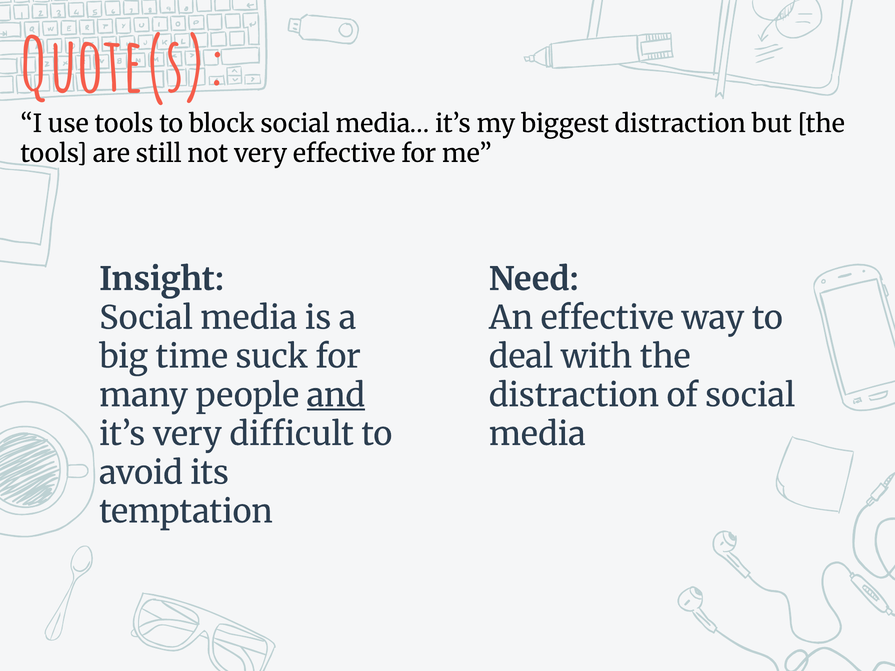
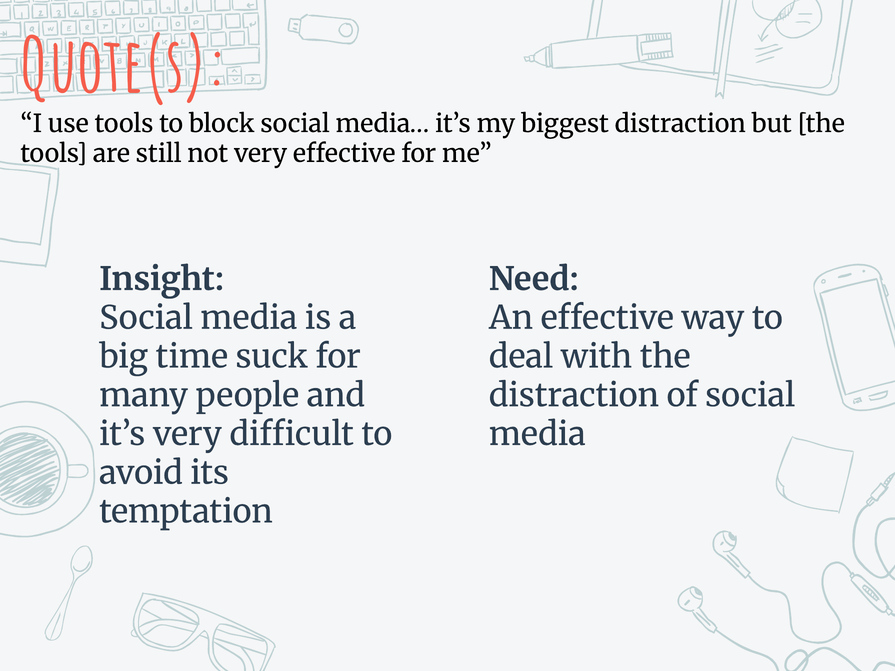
and underline: present -> none
